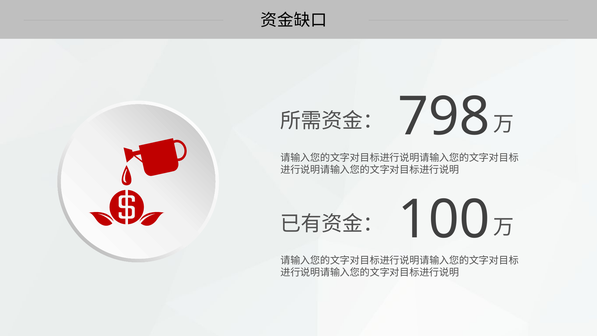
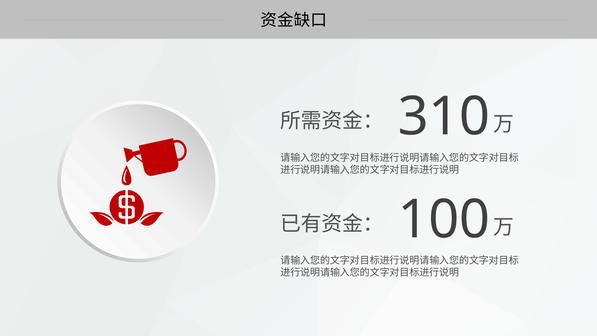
798: 798 -> 310
